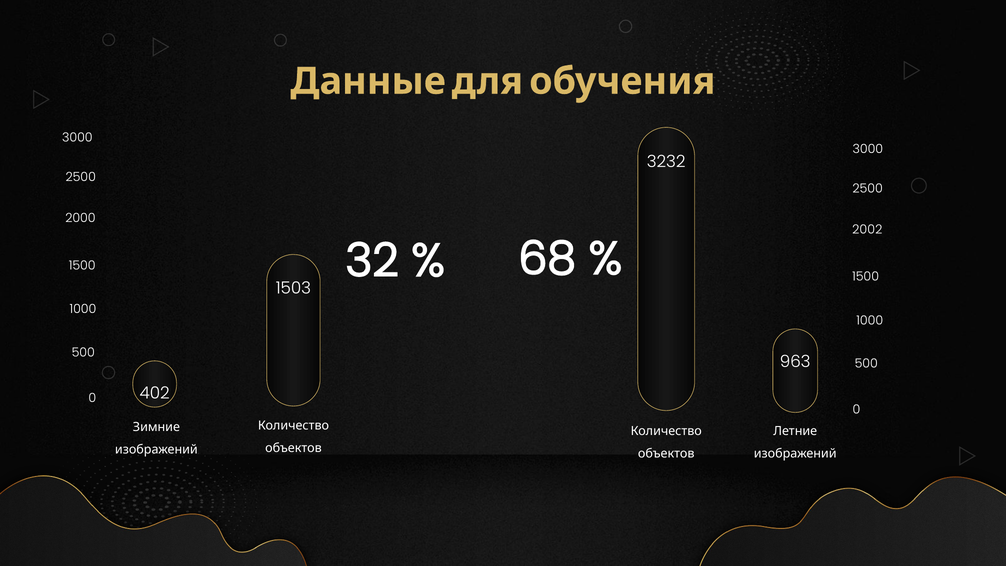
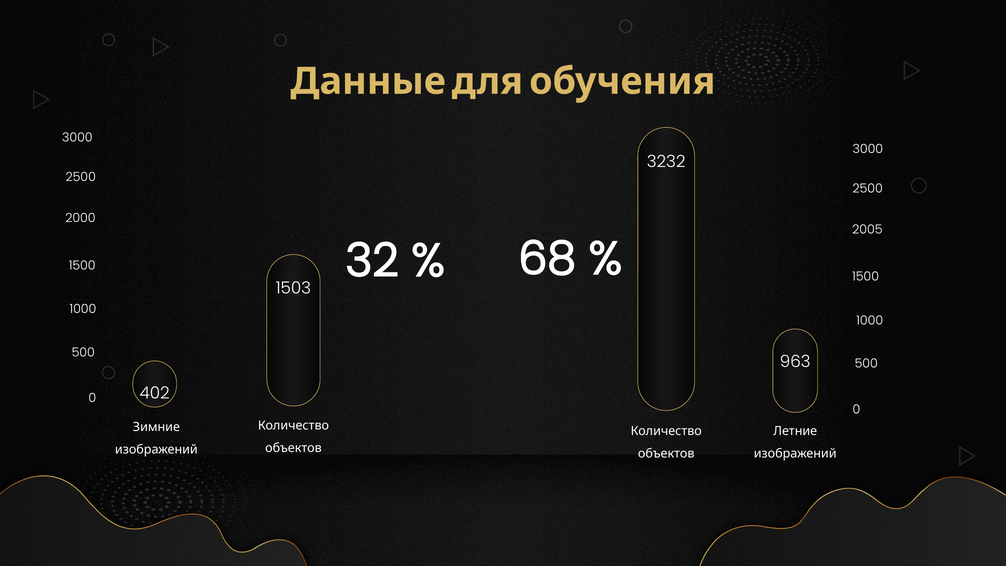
2002: 2002 -> 2005
